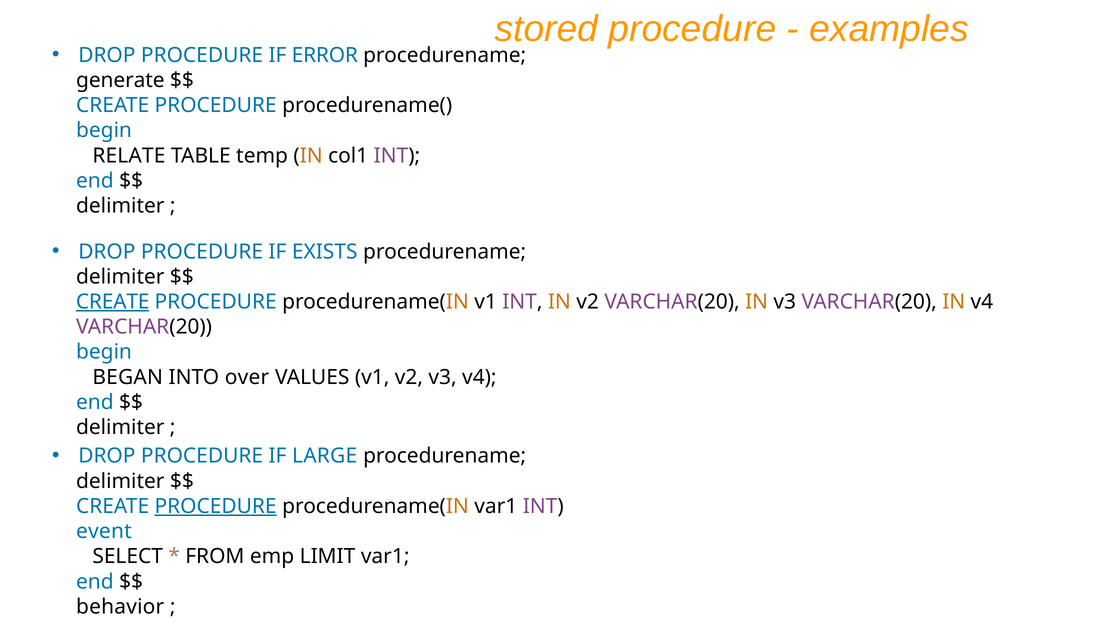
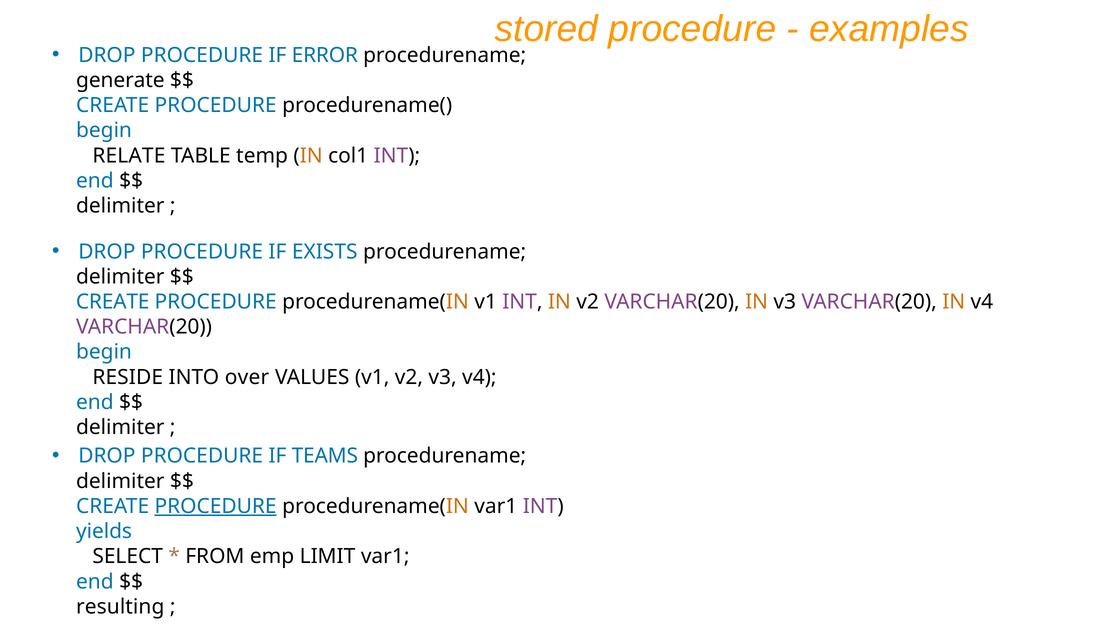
CREATE at (113, 302) underline: present -> none
BEGAN: BEGAN -> RESIDE
LARGE: LARGE -> TEAMS
event: event -> yields
behavior: behavior -> resulting
